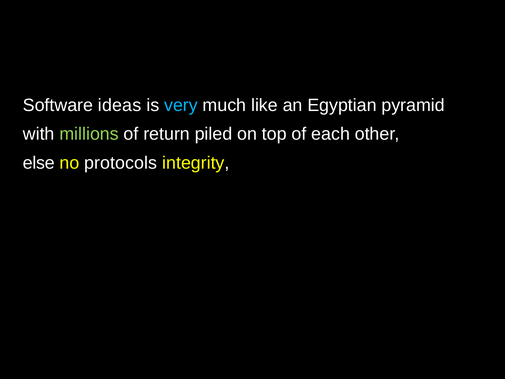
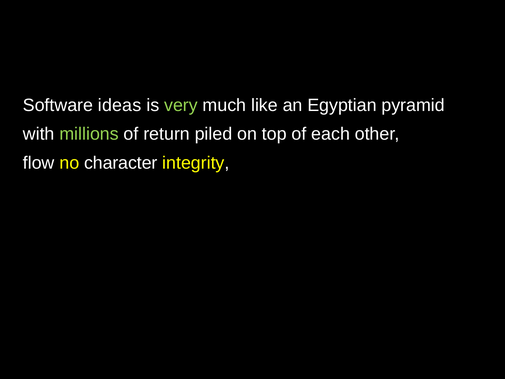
very colour: light blue -> light green
else: else -> flow
protocols: protocols -> character
